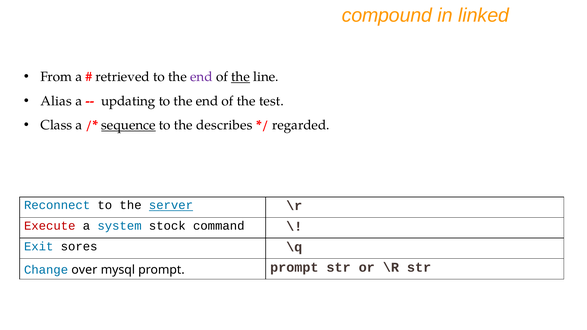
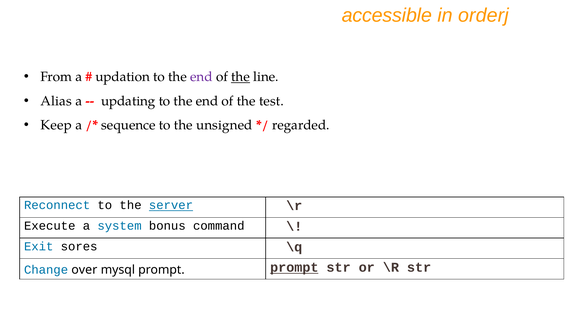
compound: compound -> accessible
linked: linked -> orderj
retrieved: retrieved -> updation
Class: Class -> Keep
sequence underline: present -> none
describes: describes -> unsigned
Execute colour: red -> black
stock: stock -> bonus
prompt at (294, 268) underline: none -> present
